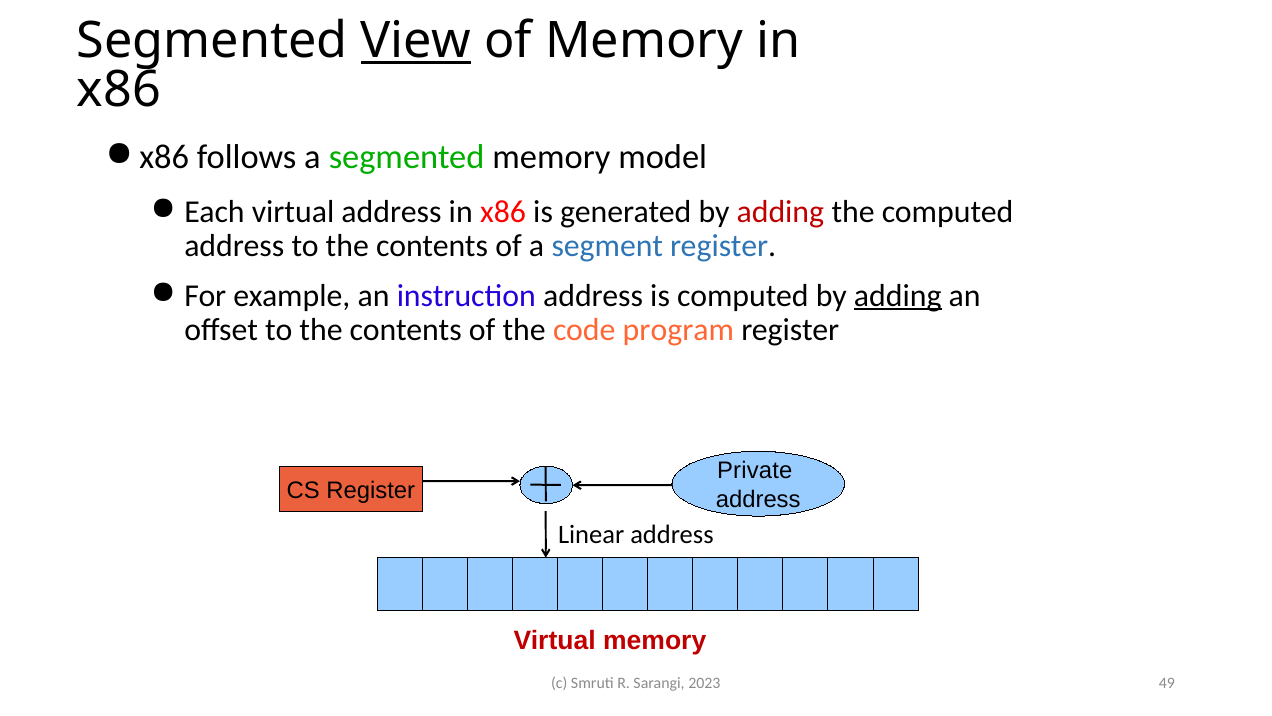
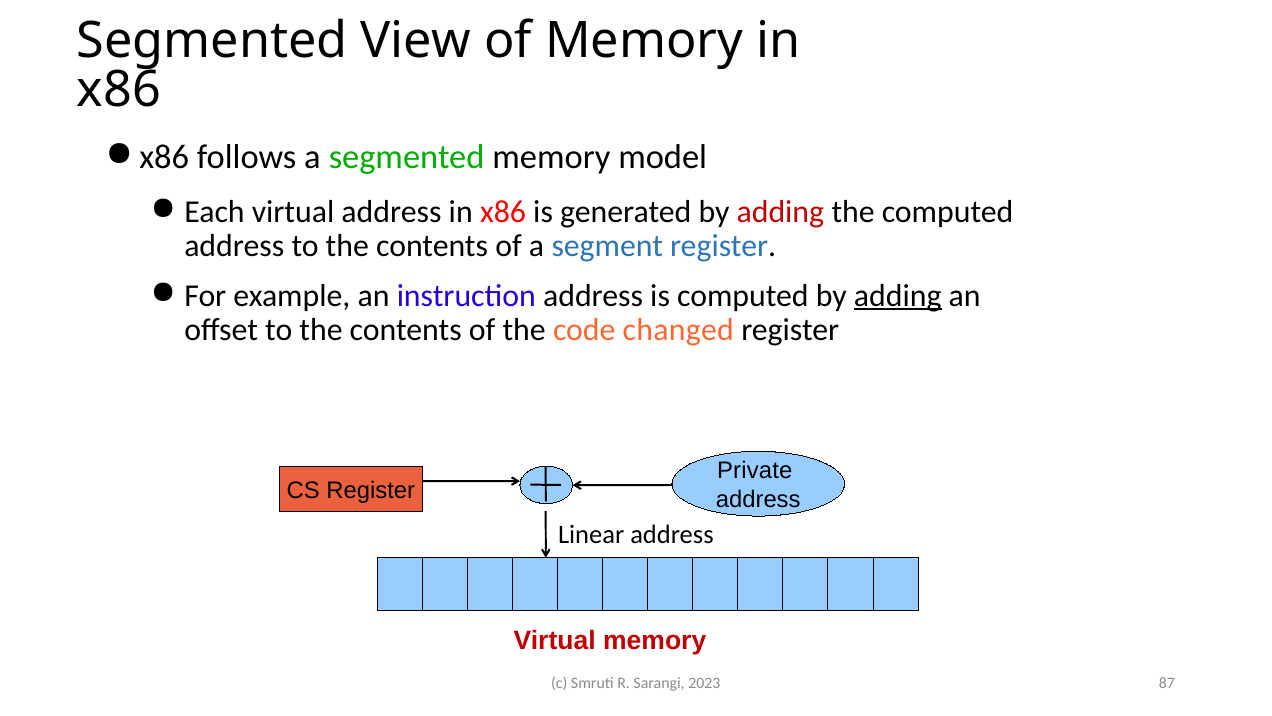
View underline: present -> none
program: program -> changed
49: 49 -> 87
